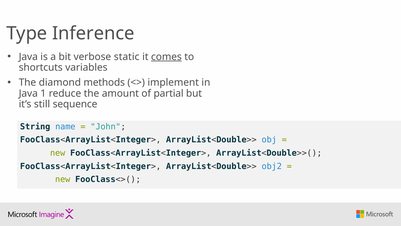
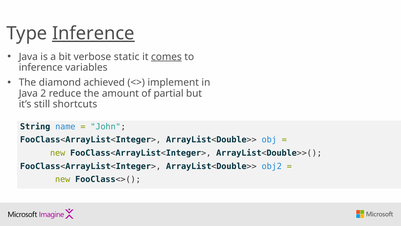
Inference at (93, 33) underline: none -> present
shortcuts at (41, 67): shortcuts -> inference
methods: methods -> achieved
1: 1 -> 2
sequence: sequence -> shortcuts
